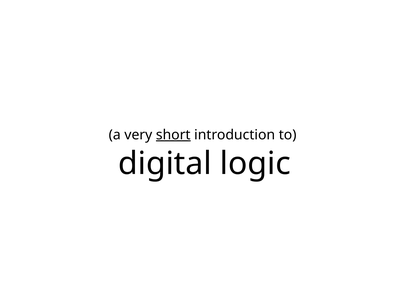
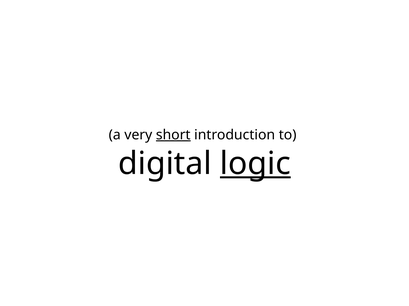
logic underline: none -> present
